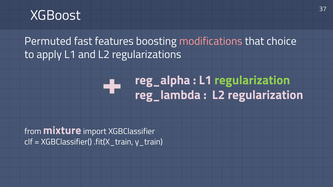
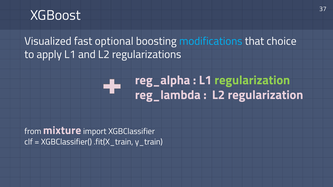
Permuted: Permuted -> Visualized
features: features -> optional
modifications colour: pink -> light blue
